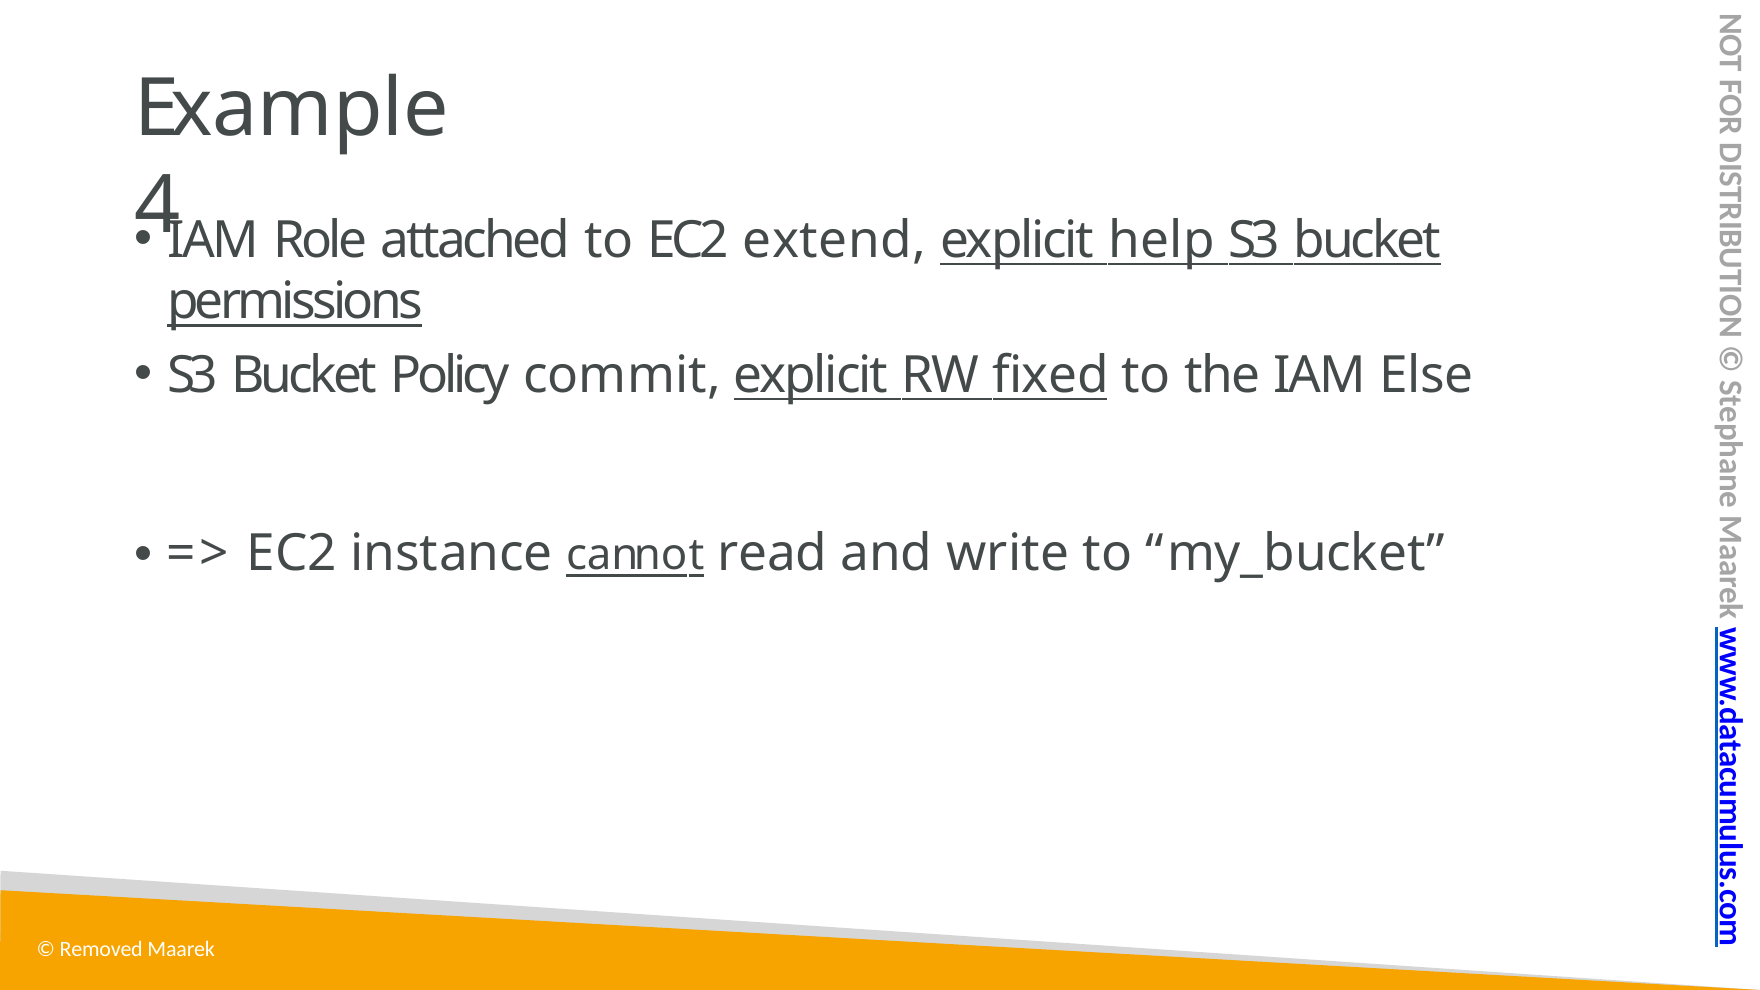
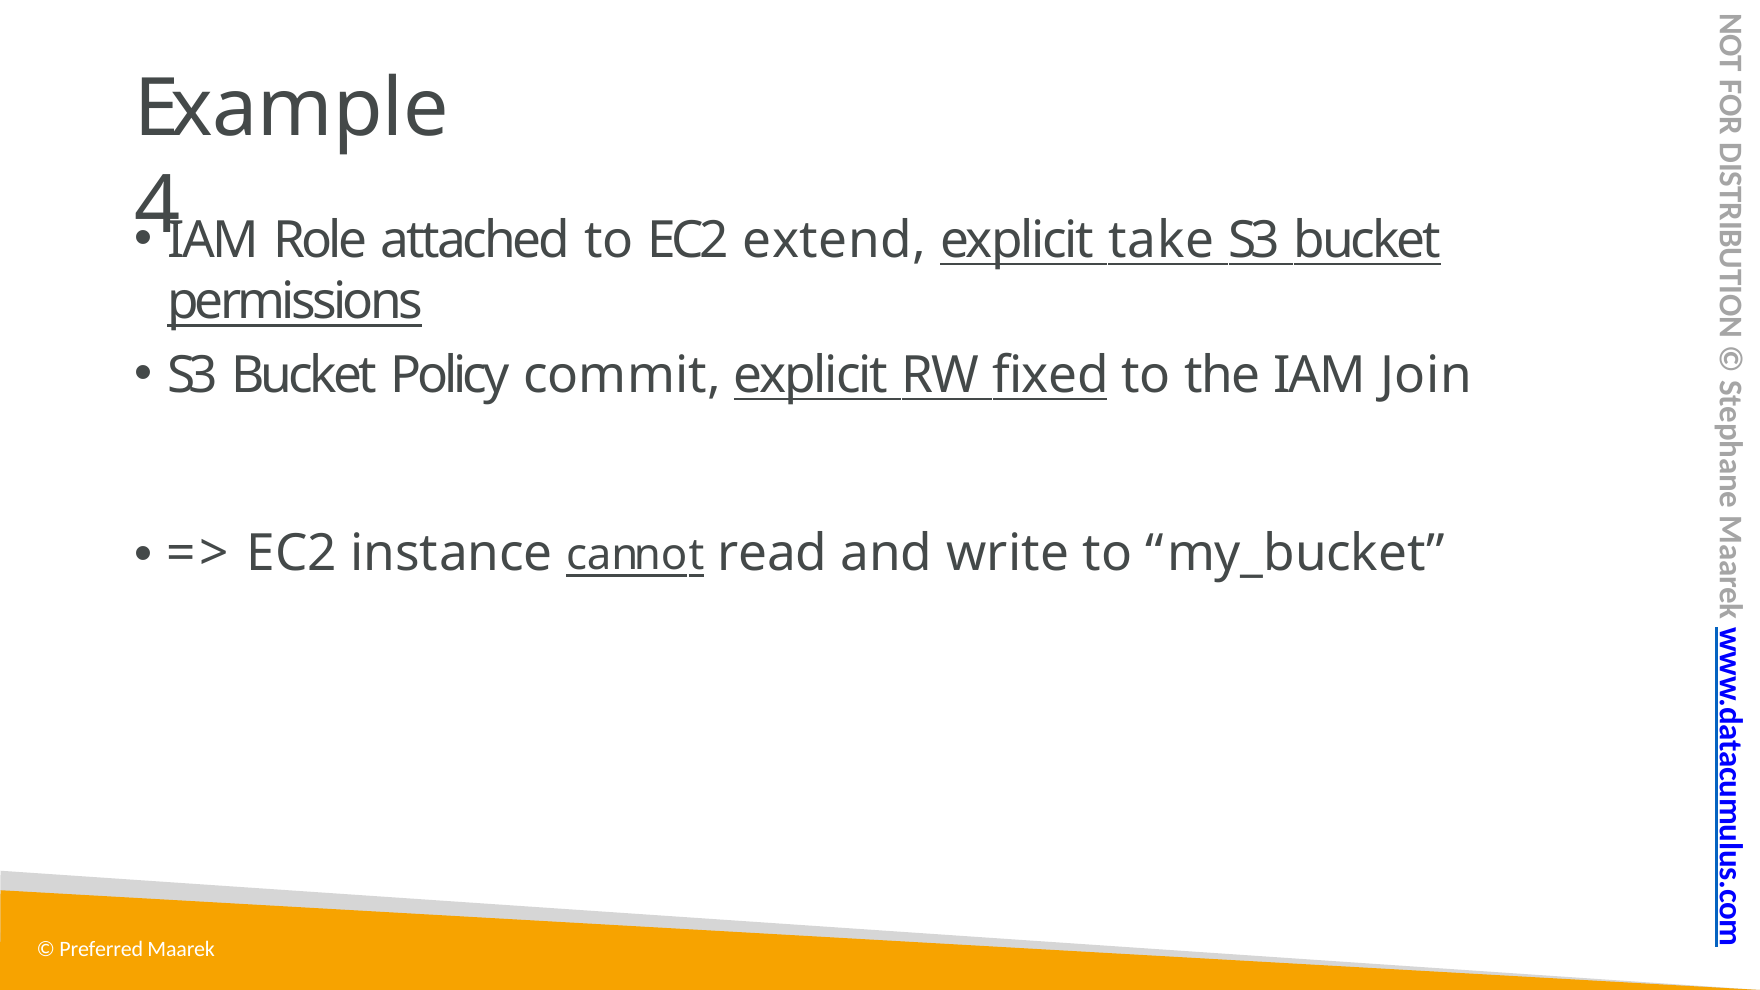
help: help -> take
Else: Else -> Join
Removed: Removed -> Preferred
